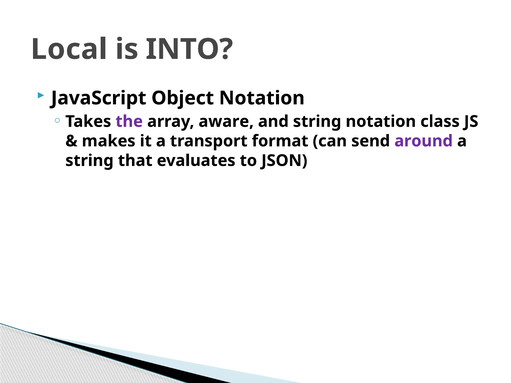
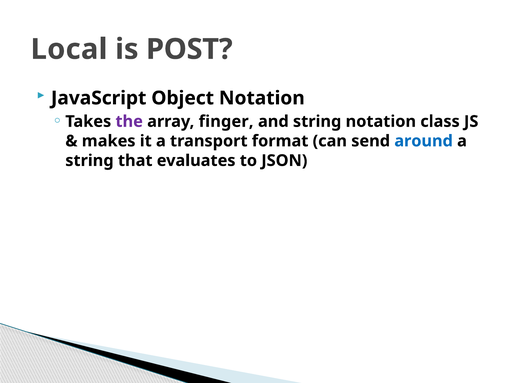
INTO: INTO -> POST
aware: aware -> finger
around colour: purple -> blue
